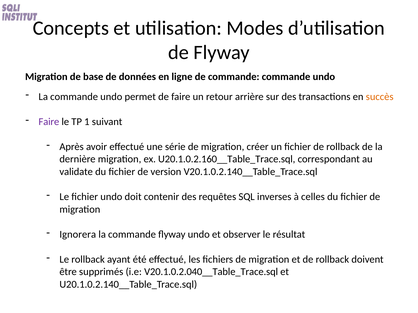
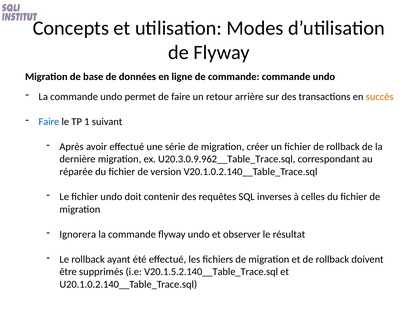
Faire at (49, 122) colour: purple -> blue
U20.1.0.2.160__Table_Trace.sql: U20.1.0.2.160__Table_Trace.sql -> U20.3.0.9.962__Table_Trace.sql
validate: validate -> réparée
V20.1.0.2.040__Table_Trace.sql: V20.1.0.2.040__Table_Trace.sql -> V20.1.5.2.140__Table_Trace.sql
